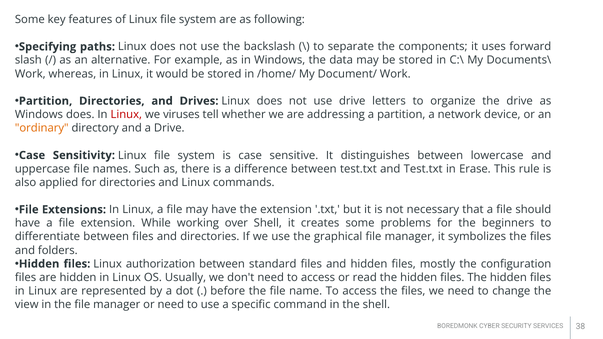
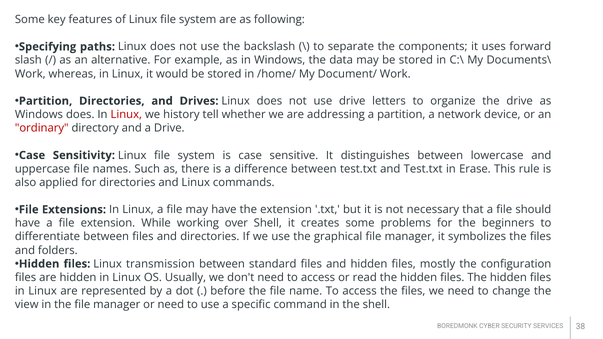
viruses: viruses -> history
ordinary colour: orange -> red
authorization: authorization -> transmission
